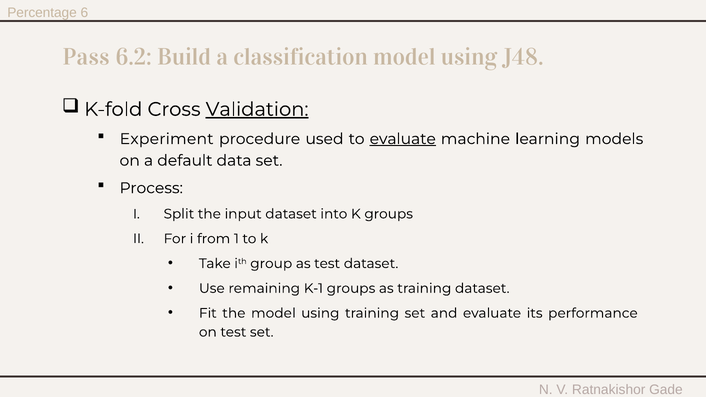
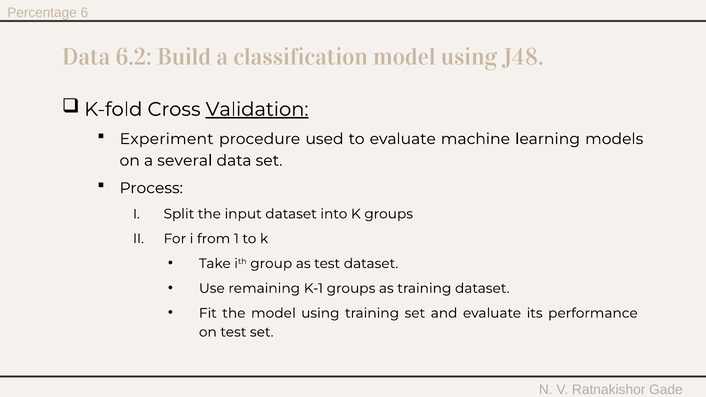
Pass at (86, 57): Pass -> Data
evaluate at (403, 139) underline: present -> none
default: default -> several
